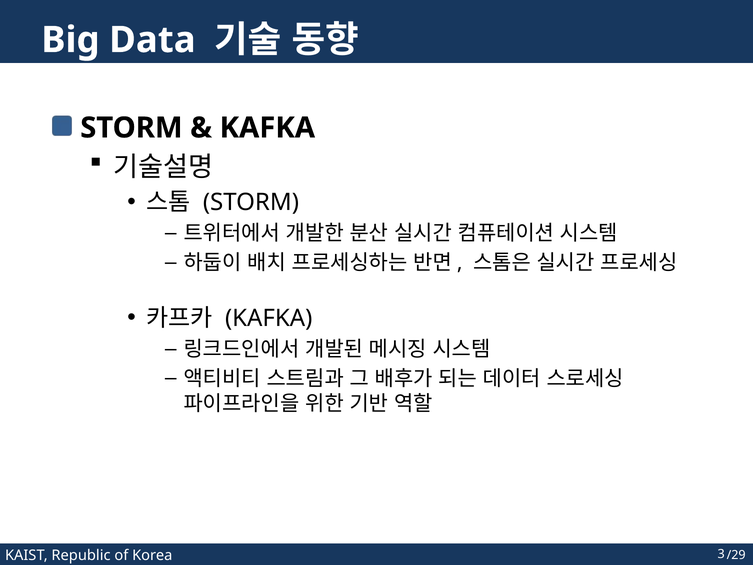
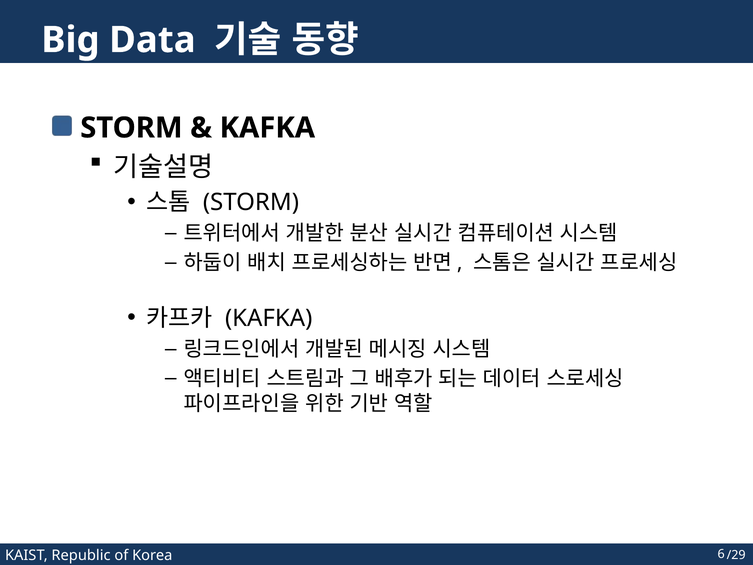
3: 3 -> 6
